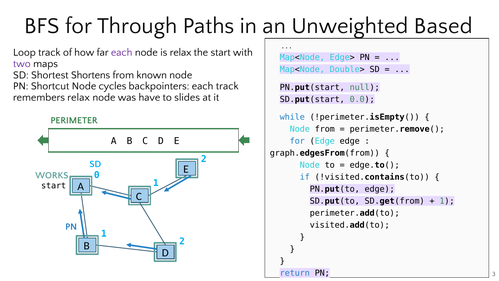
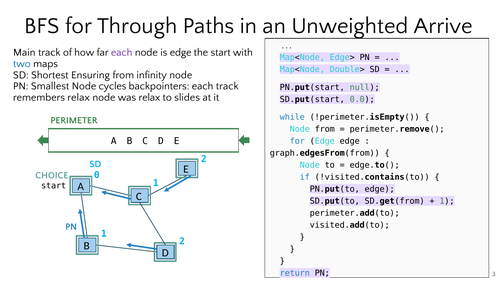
Based: Based -> Arrive
Loop: Loop -> Main
is relax: relax -> edge
two colour: purple -> blue
Shortens: Shortens -> Ensuring
known: known -> infinity
Shortcut: Shortcut -> Smallest
was have: have -> relax
WORKS: WORKS -> CHOICE
